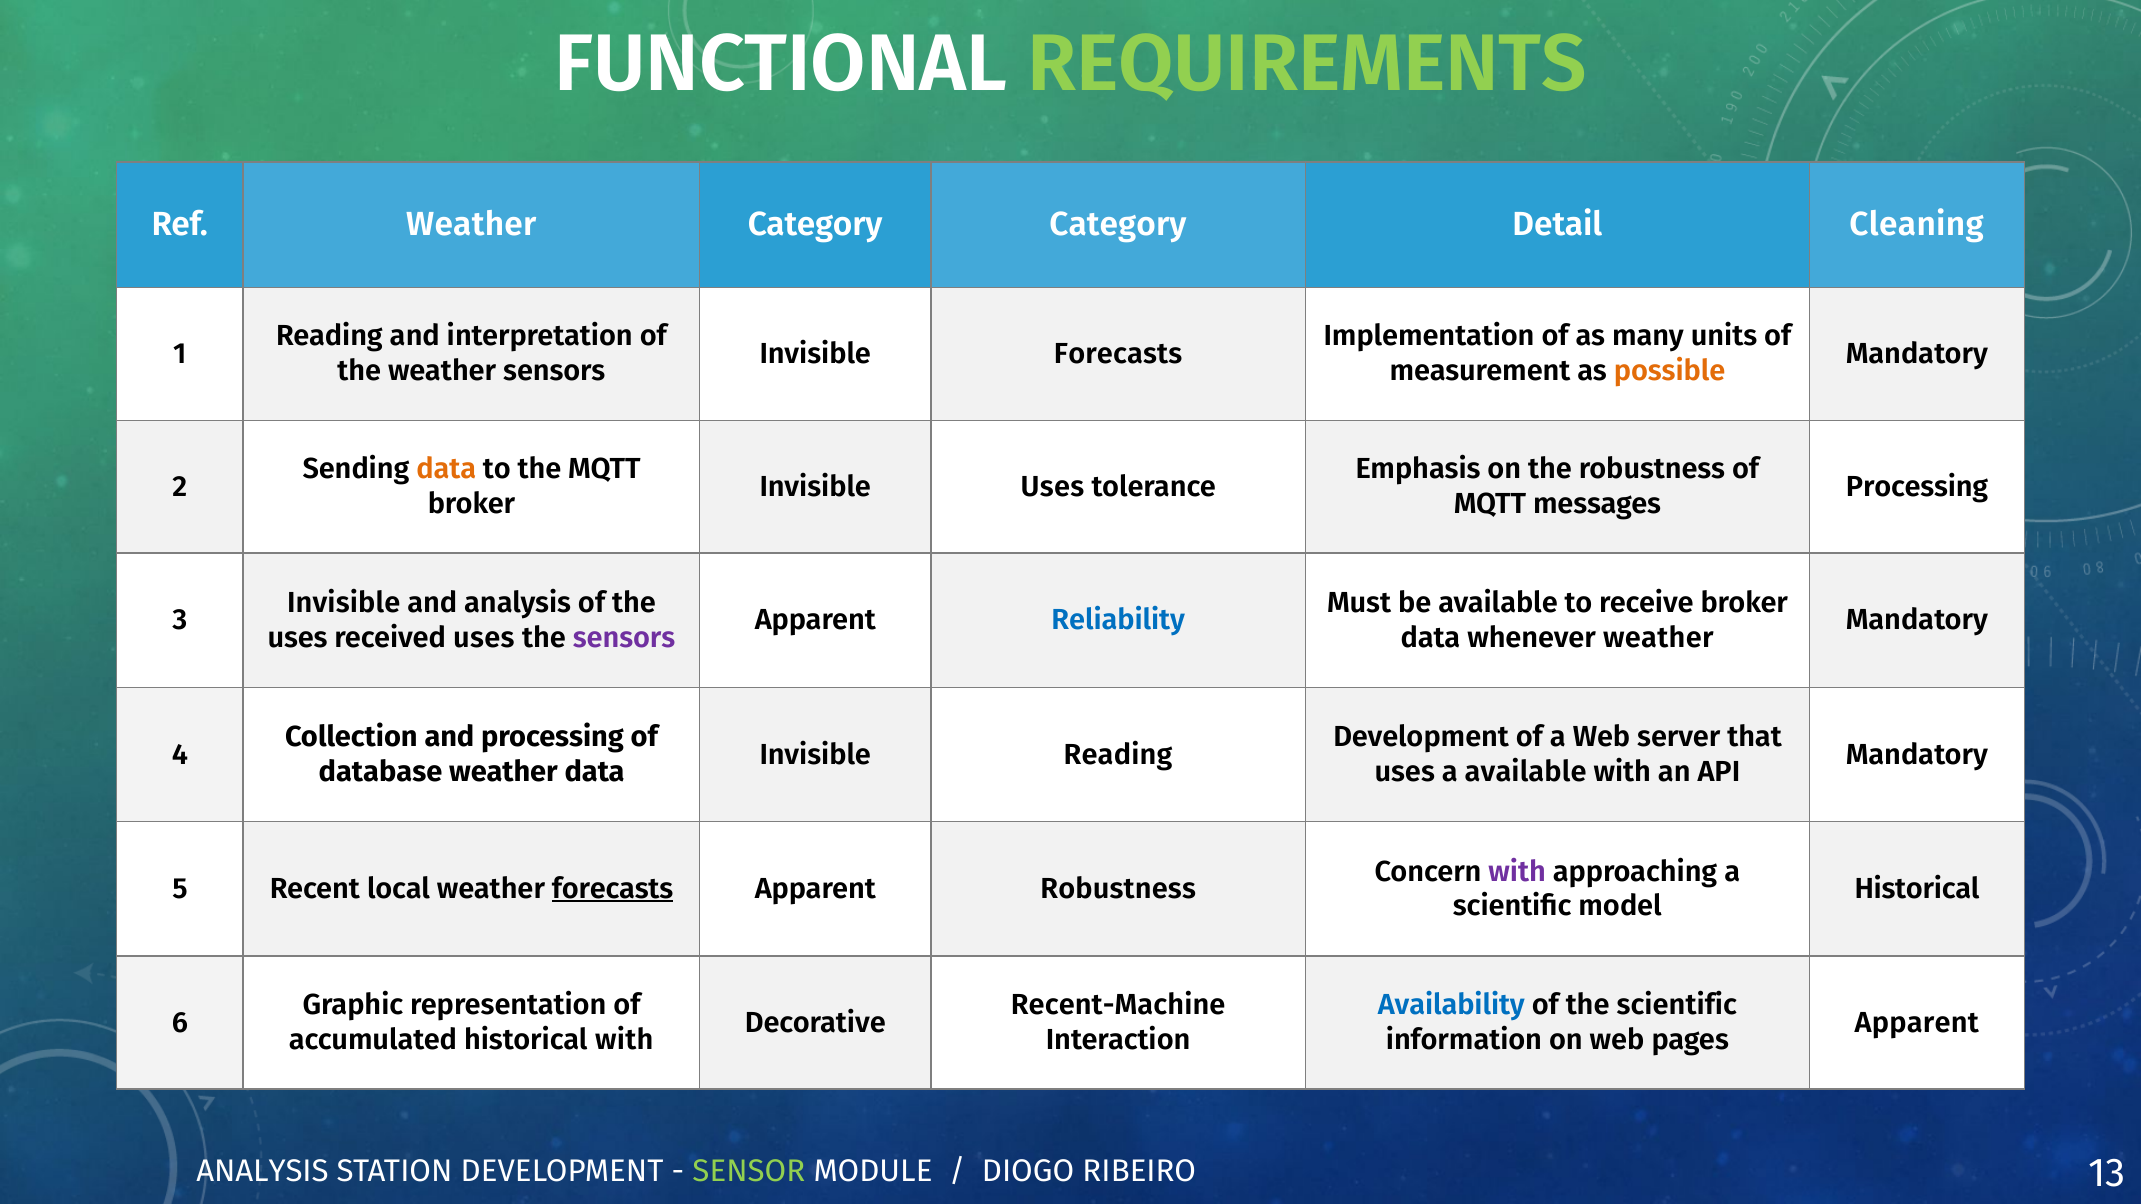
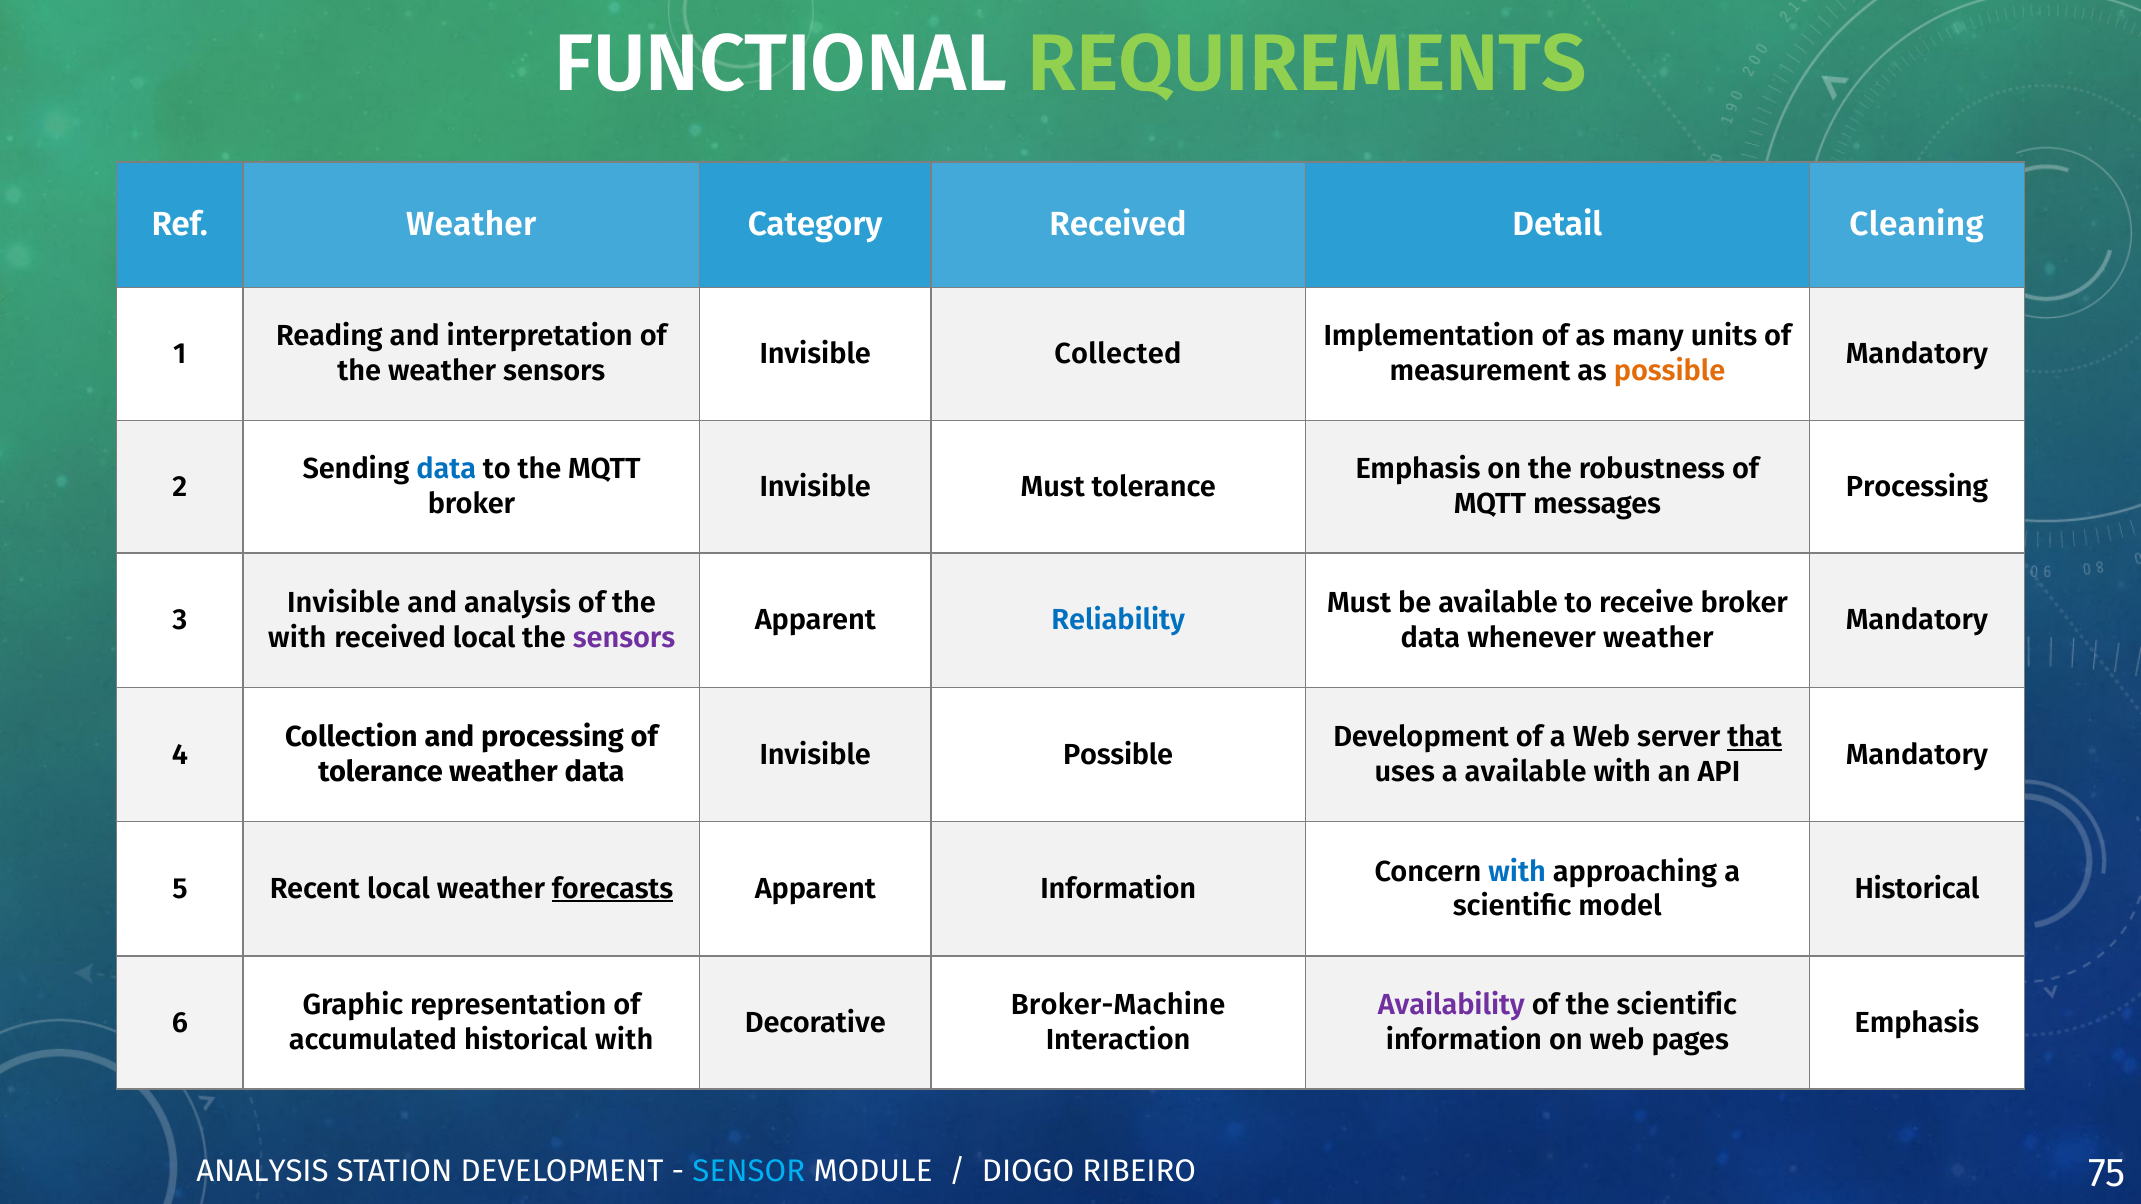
Category Category: Category -> Received
Invisible Forecasts: Forecasts -> Collected
data at (446, 469) colour: orange -> blue
Invisible Uses: Uses -> Must
uses at (298, 638): uses -> with
received uses: uses -> local
that underline: none -> present
Invisible Reading: Reading -> Possible
database at (380, 772): database -> tolerance
with at (1517, 872) colour: purple -> blue
Apparent Robustness: Robustness -> Information
Recent-Machine: Recent-Machine -> Broker-Machine
Availability colour: blue -> purple
Apparent at (1917, 1023): Apparent -> Emphasis
SENSOR colour: light green -> light blue
13: 13 -> 75
